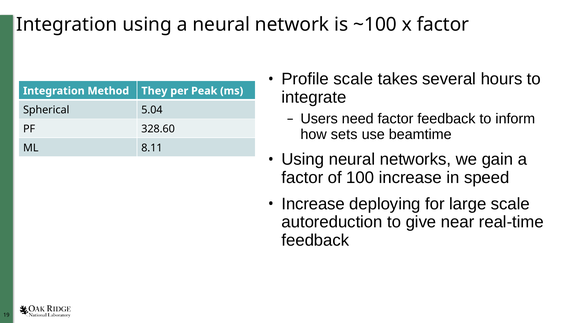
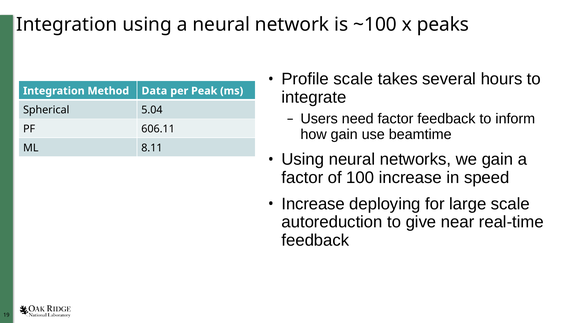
x factor: factor -> peaks
They: They -> Data
328.60: 328.60 -> 606.11
how sets: sets -> gain
